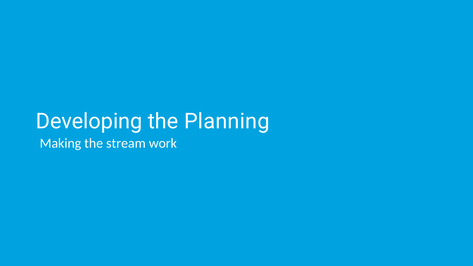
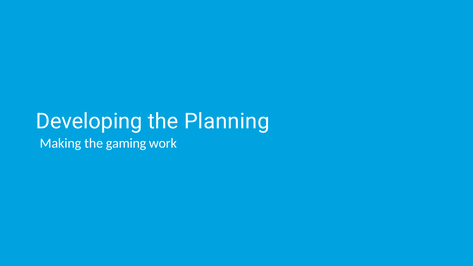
stream: stream -> gaming
